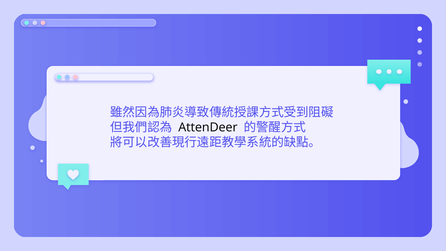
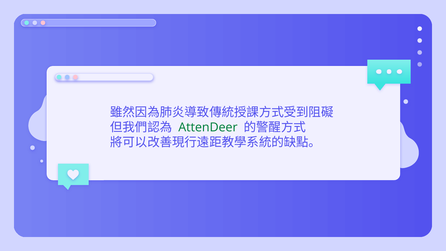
AttenDeer colour: black -> green
